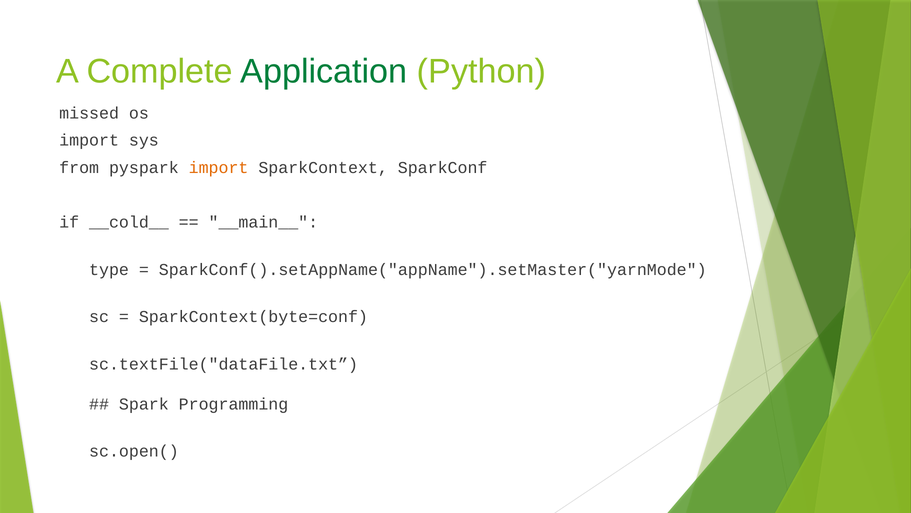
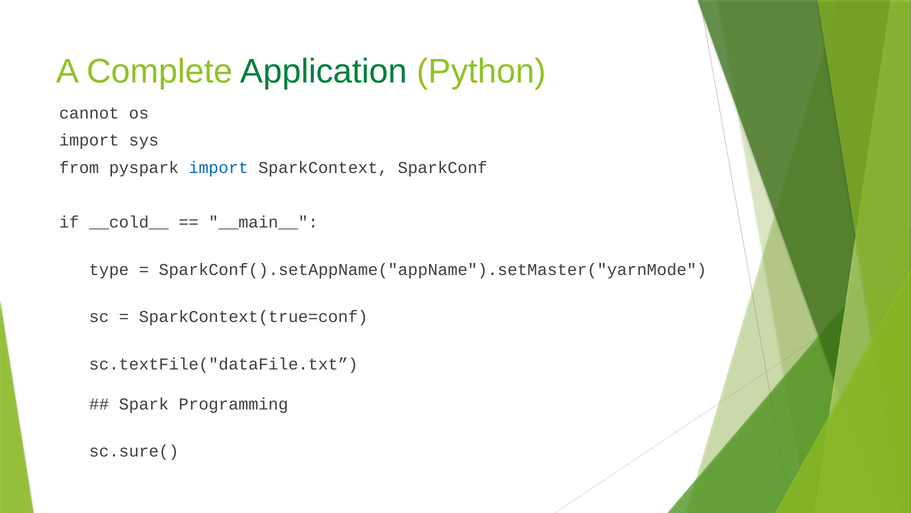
missed: missed -> cannot
import at (219, 168) colour: orange -> blue
SparkContext(byte=conf: SparkContext(byte=conf -> SparkContext(true=conf
sc.open(: sc.open( -> sc.sure(
